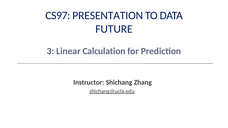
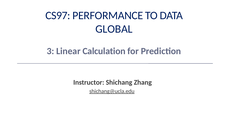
PRESENTATION: PRESENTATION -> PERFORMANCE
FUTURE: FUTURE -> GLOBAL
